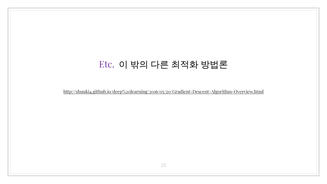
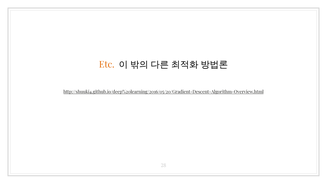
Etc colour: purple -> orange
